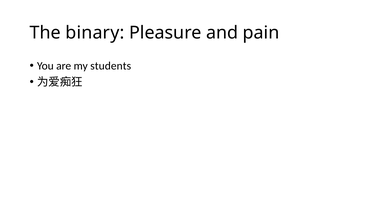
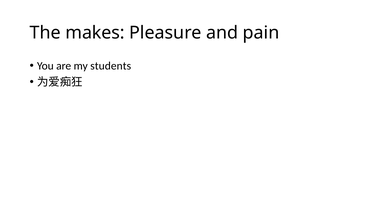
binary: binary -> makes
